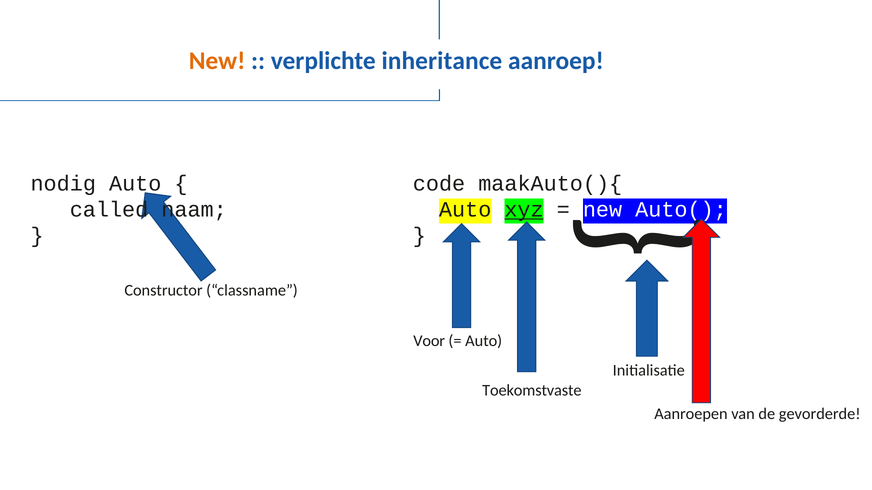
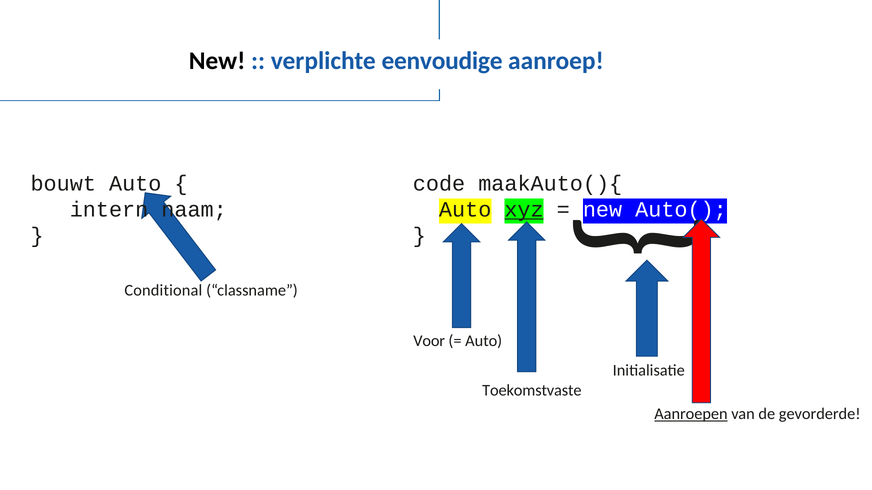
New at (217, 61) colour: orange -> black
inheritance: inheritance -> eenvoudige
nodig: nodig -> bouwt
called: called -> intern
Constructor: Constructor -> Conditional
Aanroepen underline: none -> present
